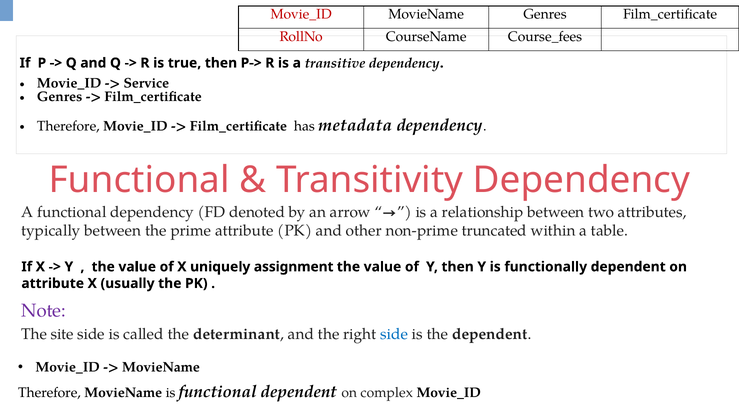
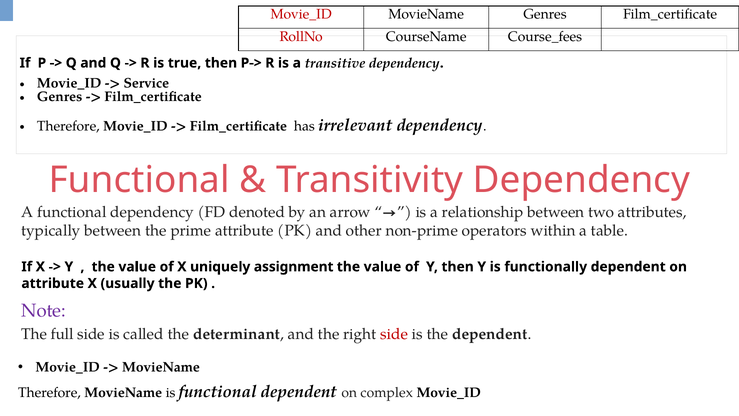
metadata: metadata -> irrelevant
truncated: truncated -> operators
site: site -> full
side at (394, 334) colour: blue -> red
